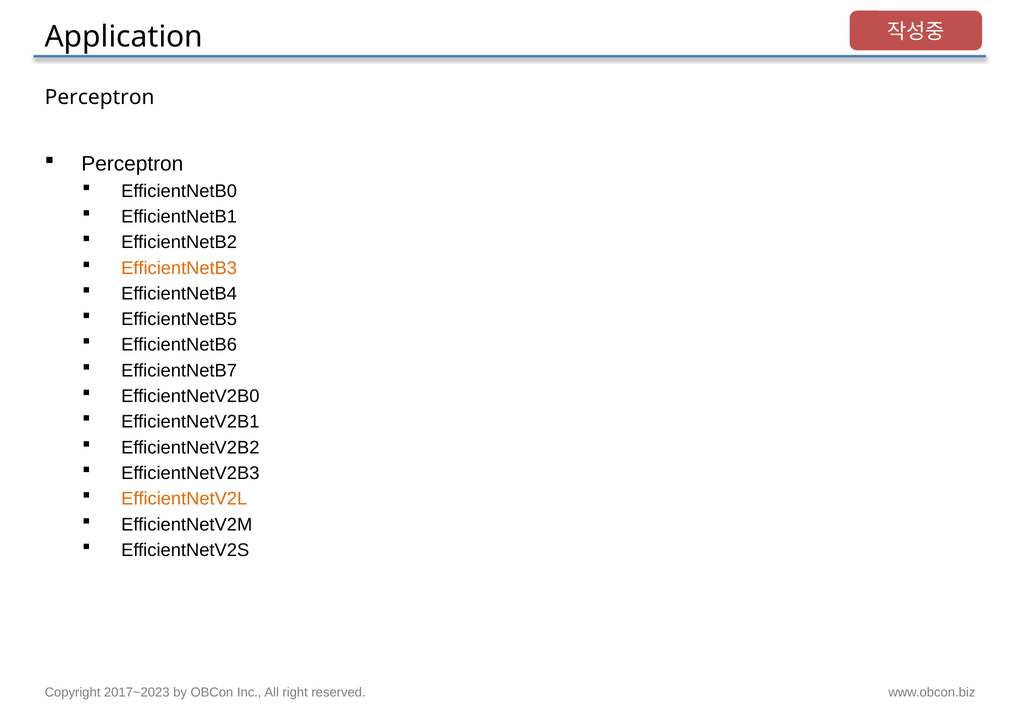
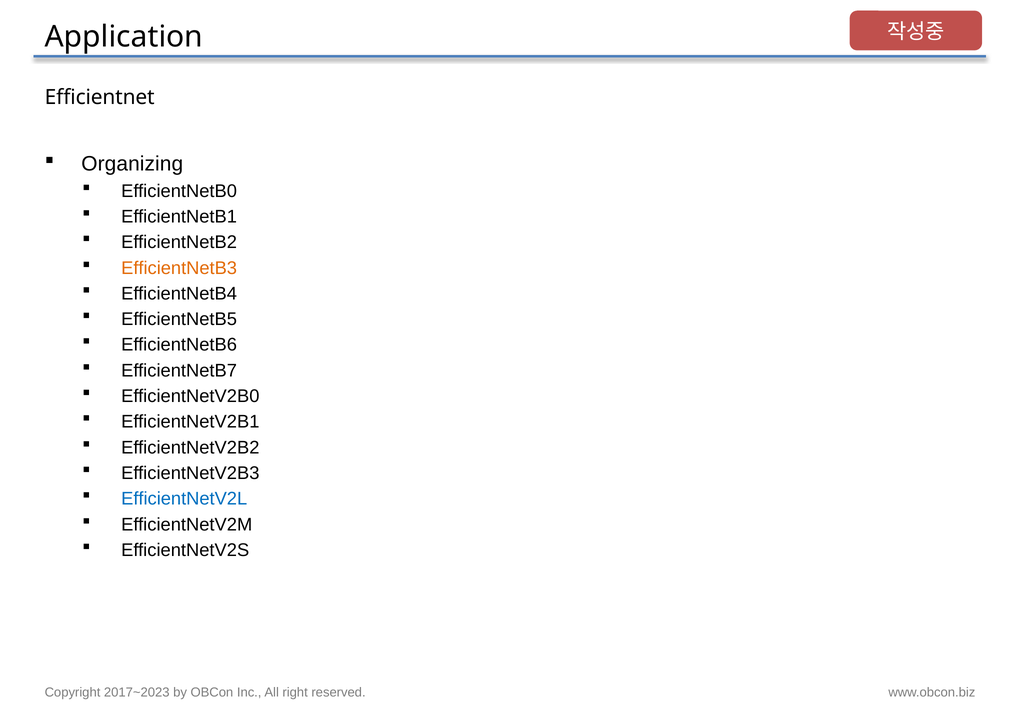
Perceptron at (100, 97): Perceptron -> Efficientnet
Perceptron at (132, 164): Perceptron -> Organizing
EfficientNetV2L colour: orange -> blue
